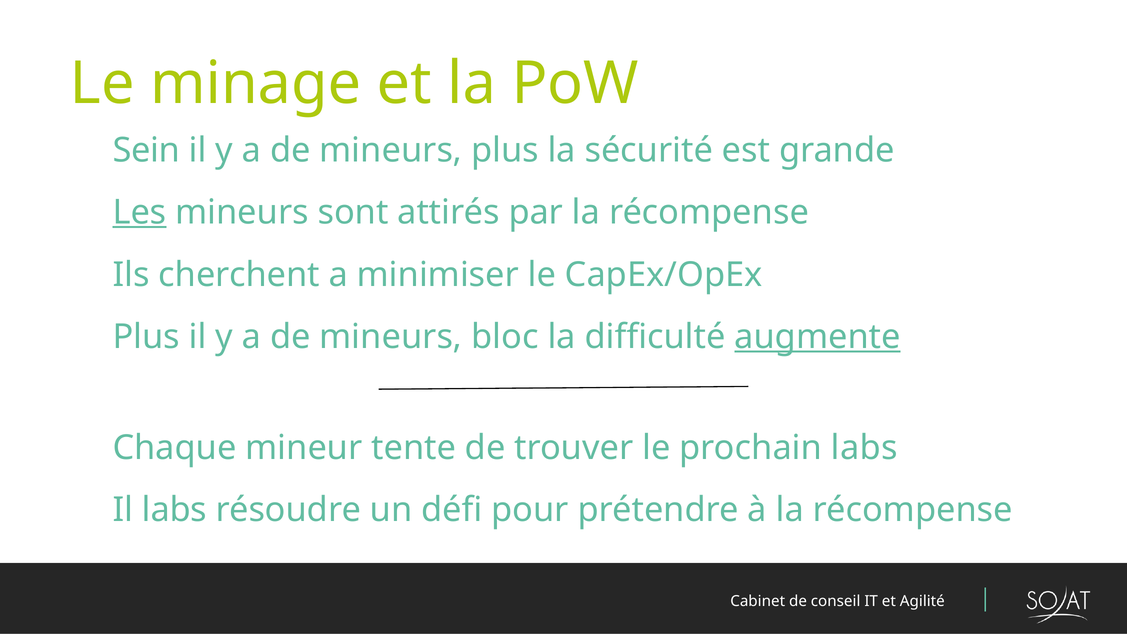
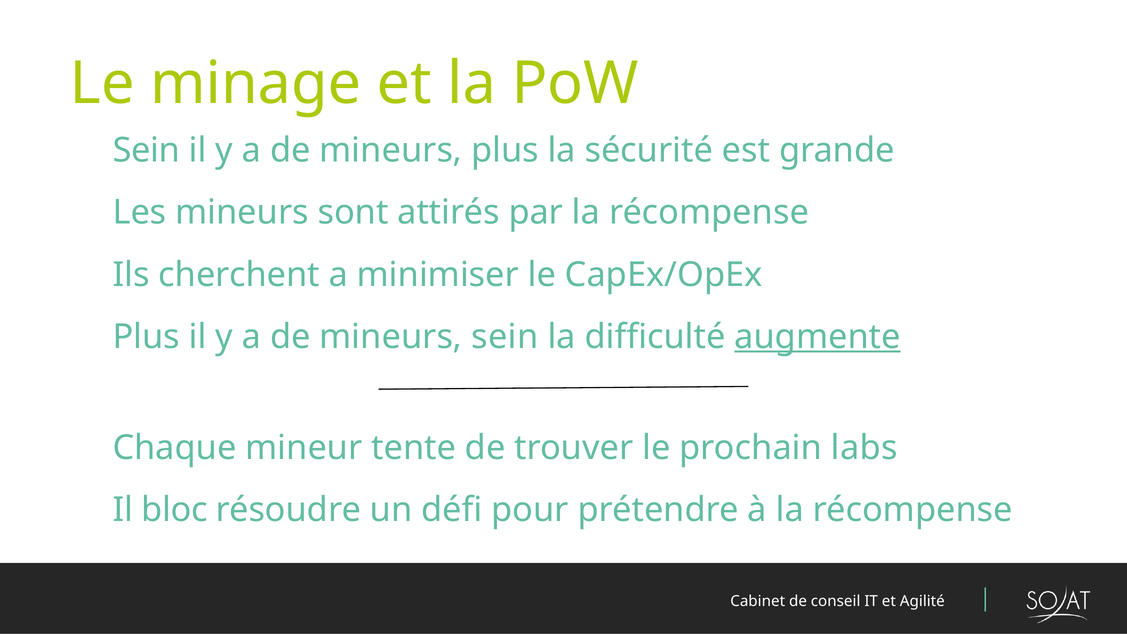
Les underline: present -> none
mineurs bloc: bloc -> sein
Il labs: labs -> bloc
